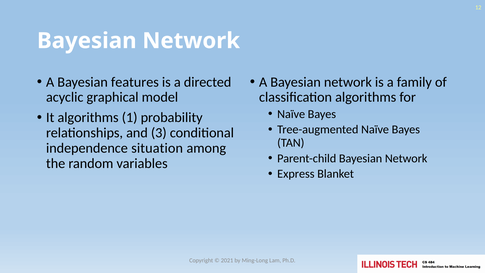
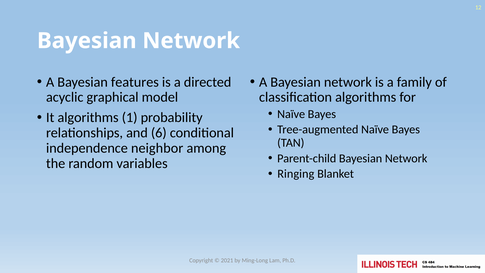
3: 3 -> 6
situation: situation -> neighbor
Express: Express -> Ringing
